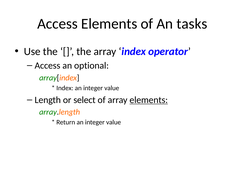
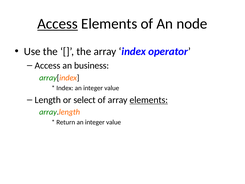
Access at (58, 24) underline: none -> present
tasks: tasks -> node
optional: optional -> business
